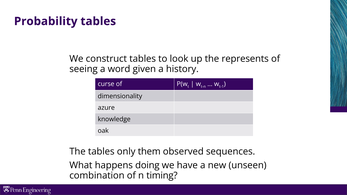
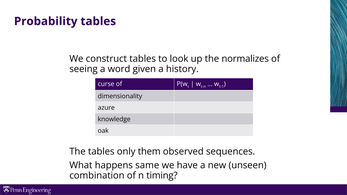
represents: represents -> normalizes
doing: doing -> same
